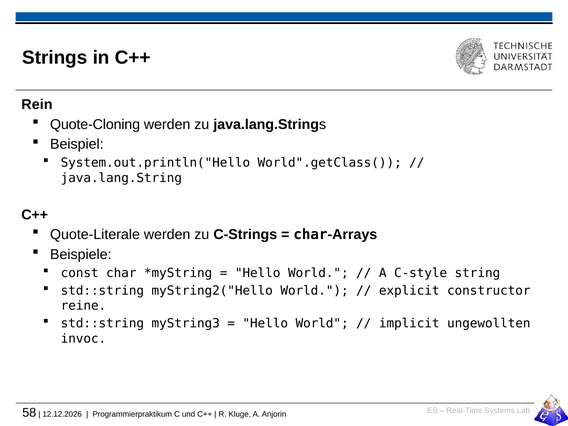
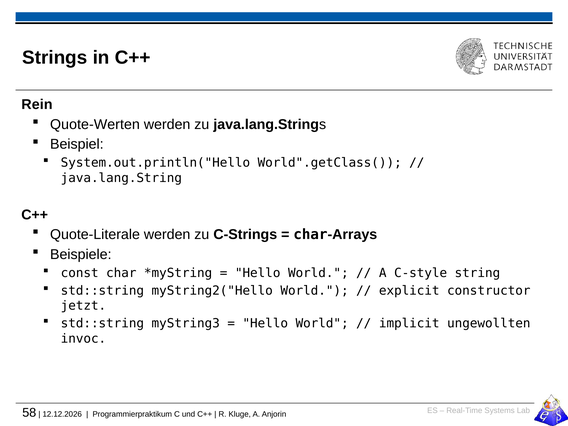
Quote-Cloning: Quote-Cloning -> Quote-Werten
reine: reine -> jetzt
